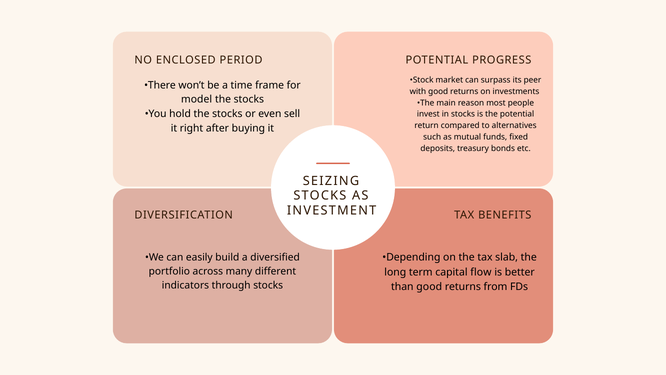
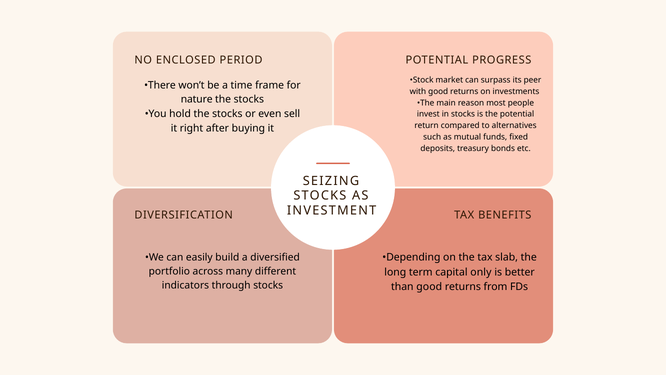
model: model -> nature
flow: flow -> only
